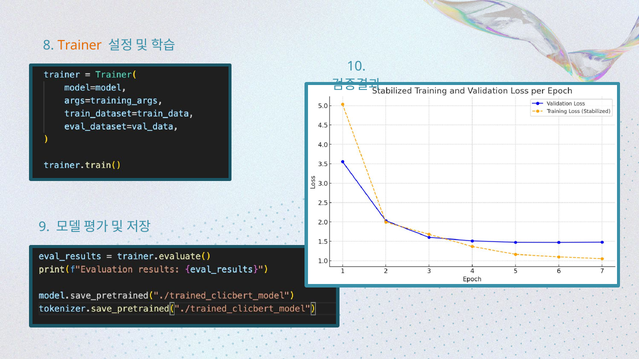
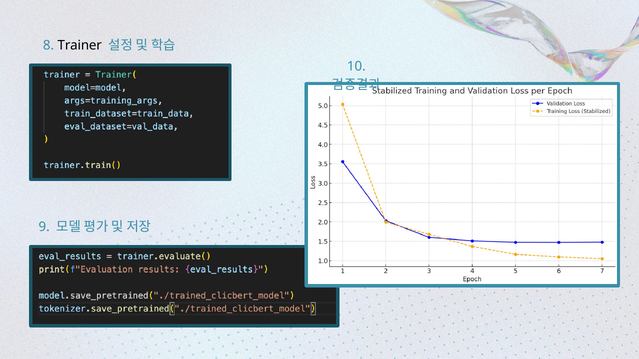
Trainer colour: orange -> black
